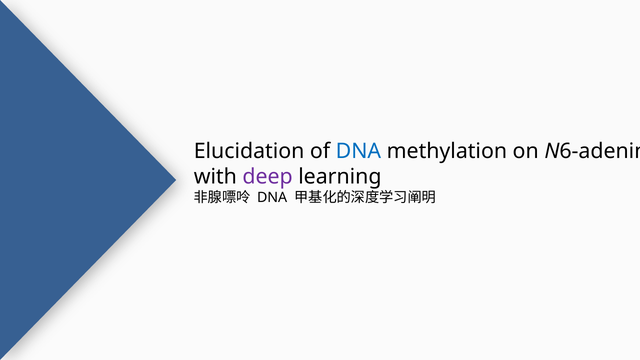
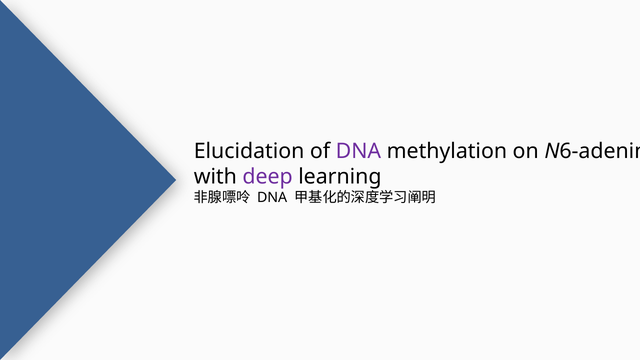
DNA at (358, 151) colour: blue -> purple
